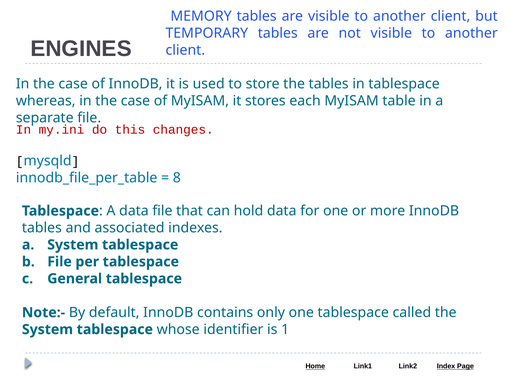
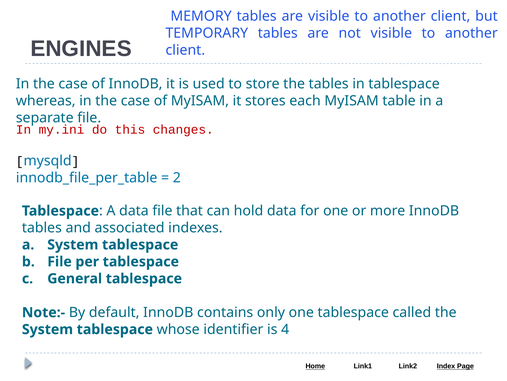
8: 8 -> 2
1: 1 -> 4
